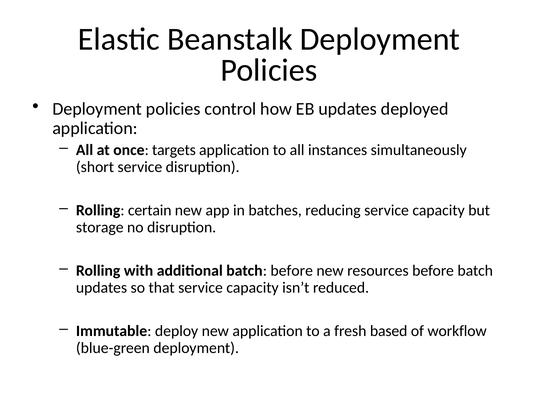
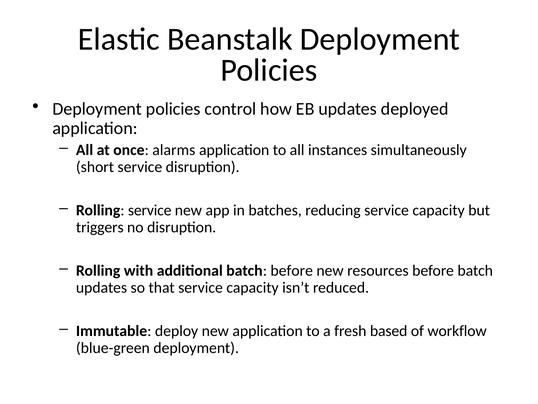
targets: targets -> alarms
Rolling certain: certain -> service
storage: storage -> triggers
